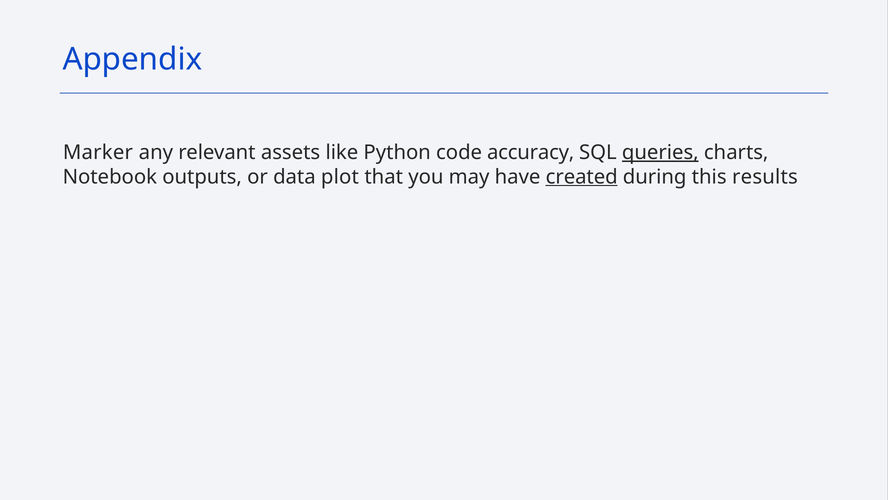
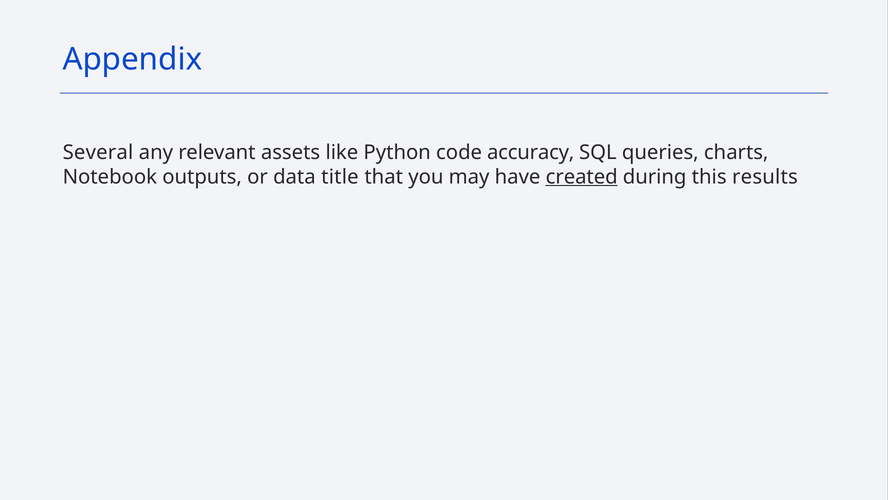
Marker: Marker -> Several
queries underline: present -> none
plot: plot -> title
